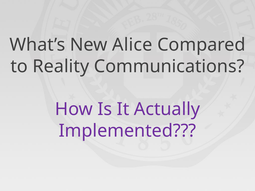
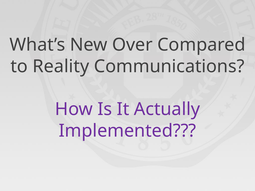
Alice: Alice -> Over
